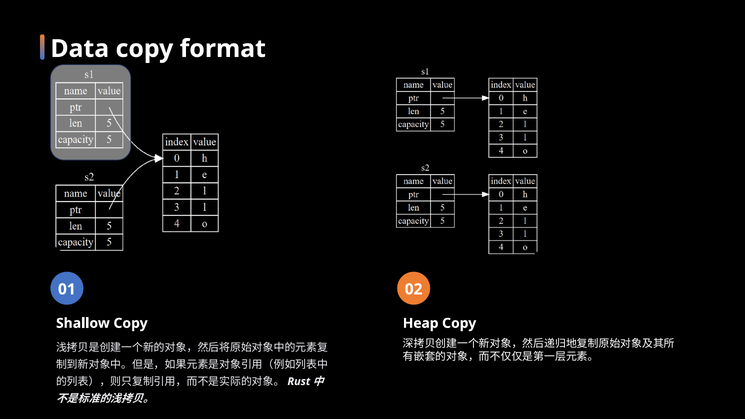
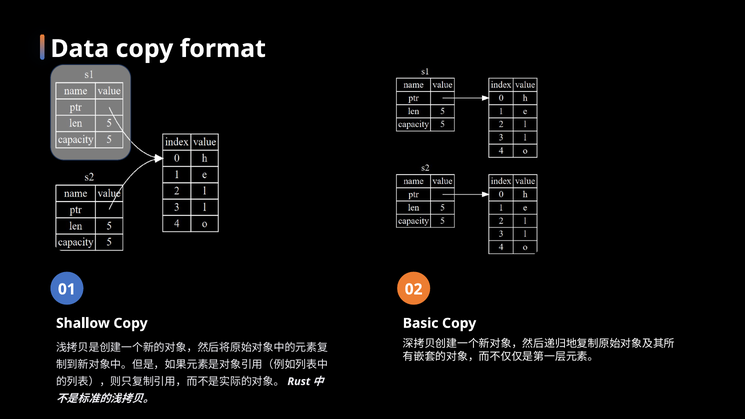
Heap: Heap -> Basic
